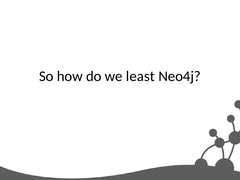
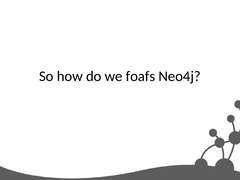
least: least -> foafs
